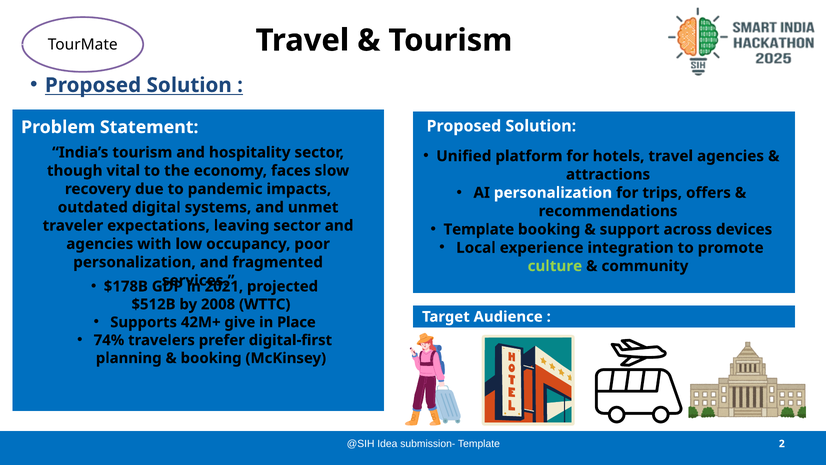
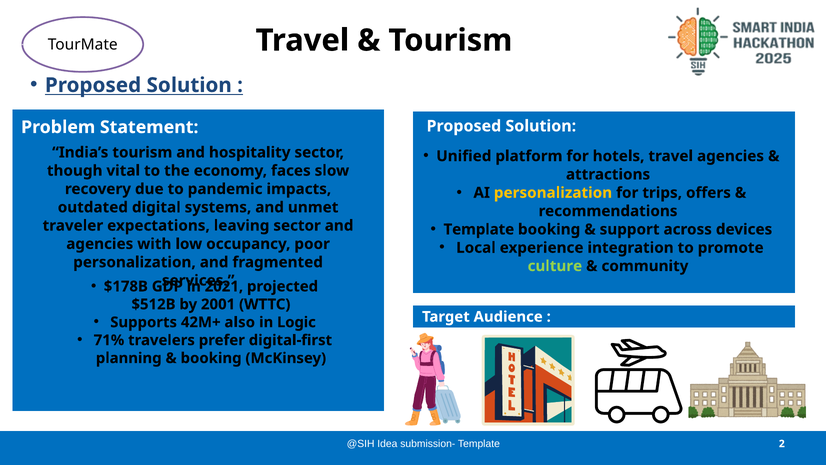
personalization at (553, 193) colour: white -> yellow
2008: 2008 -> 2001
give: give -> also
Place: Place -> Logic
74%: 74% -> 71%
